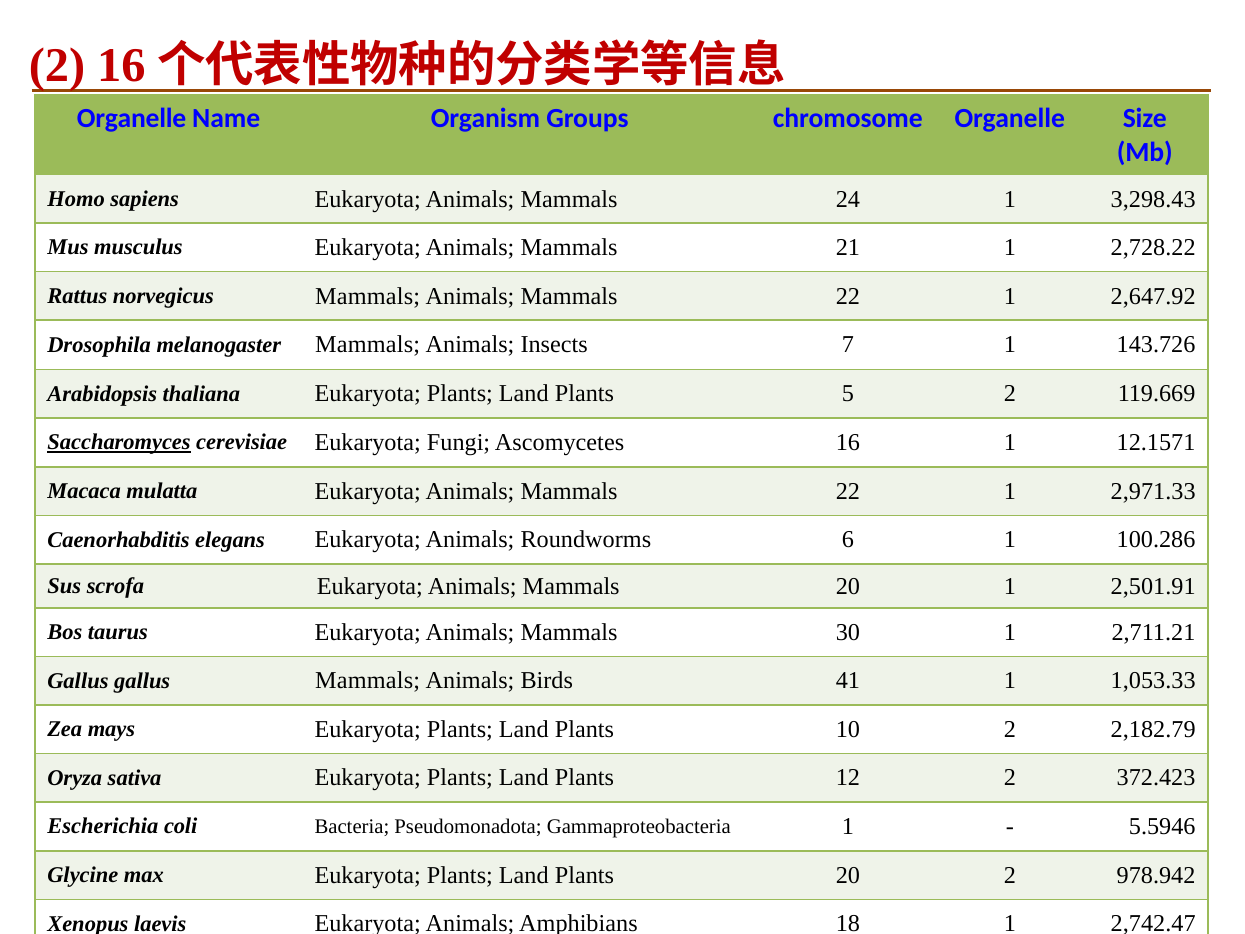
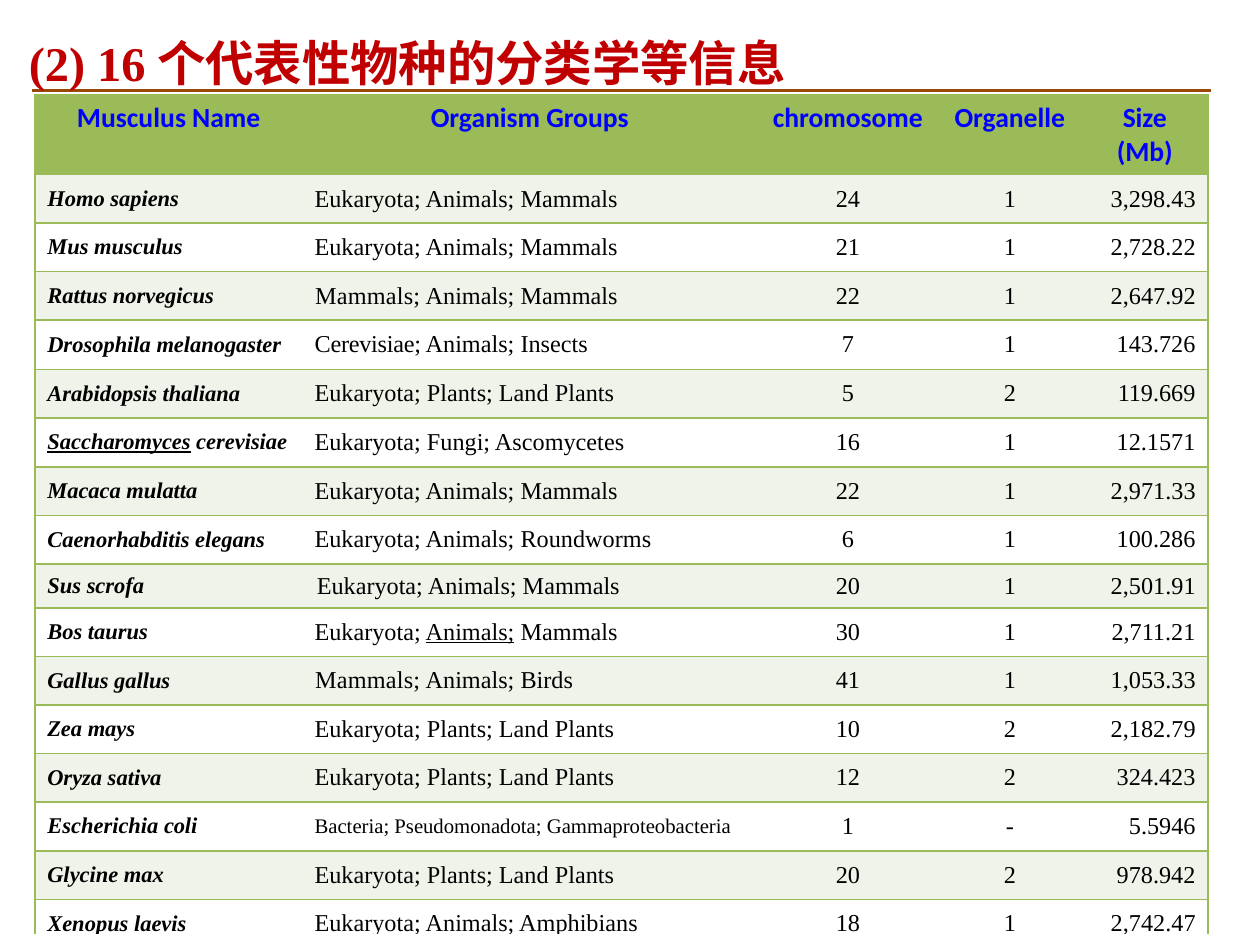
Organelle at (132, 118): Organelle -> Musculus
melanogaster Mammals: Mammals -> Cerevisiae
Animals at (470, 632) underline: none -> present
372.423: 372.423 -> 324.423
